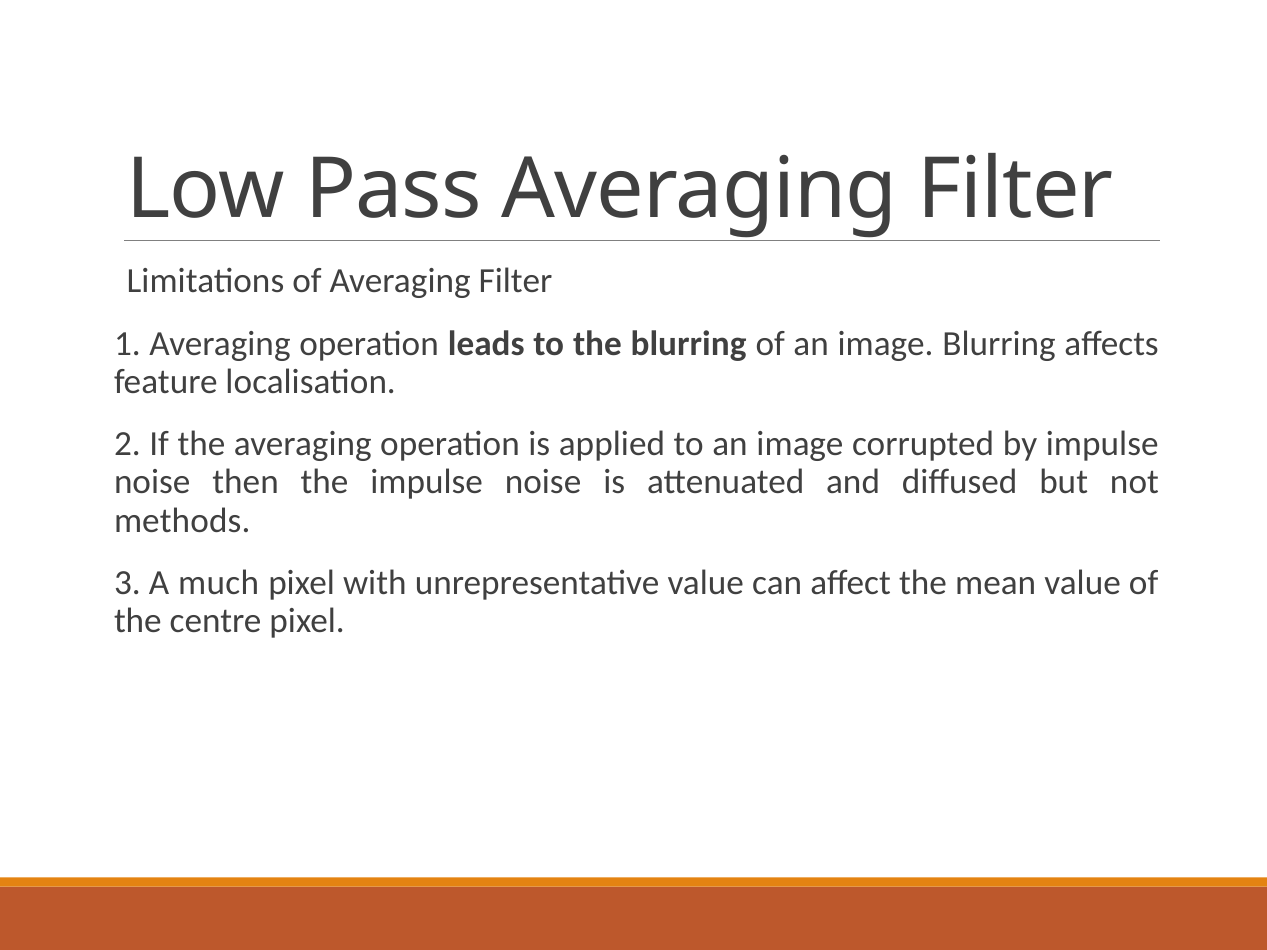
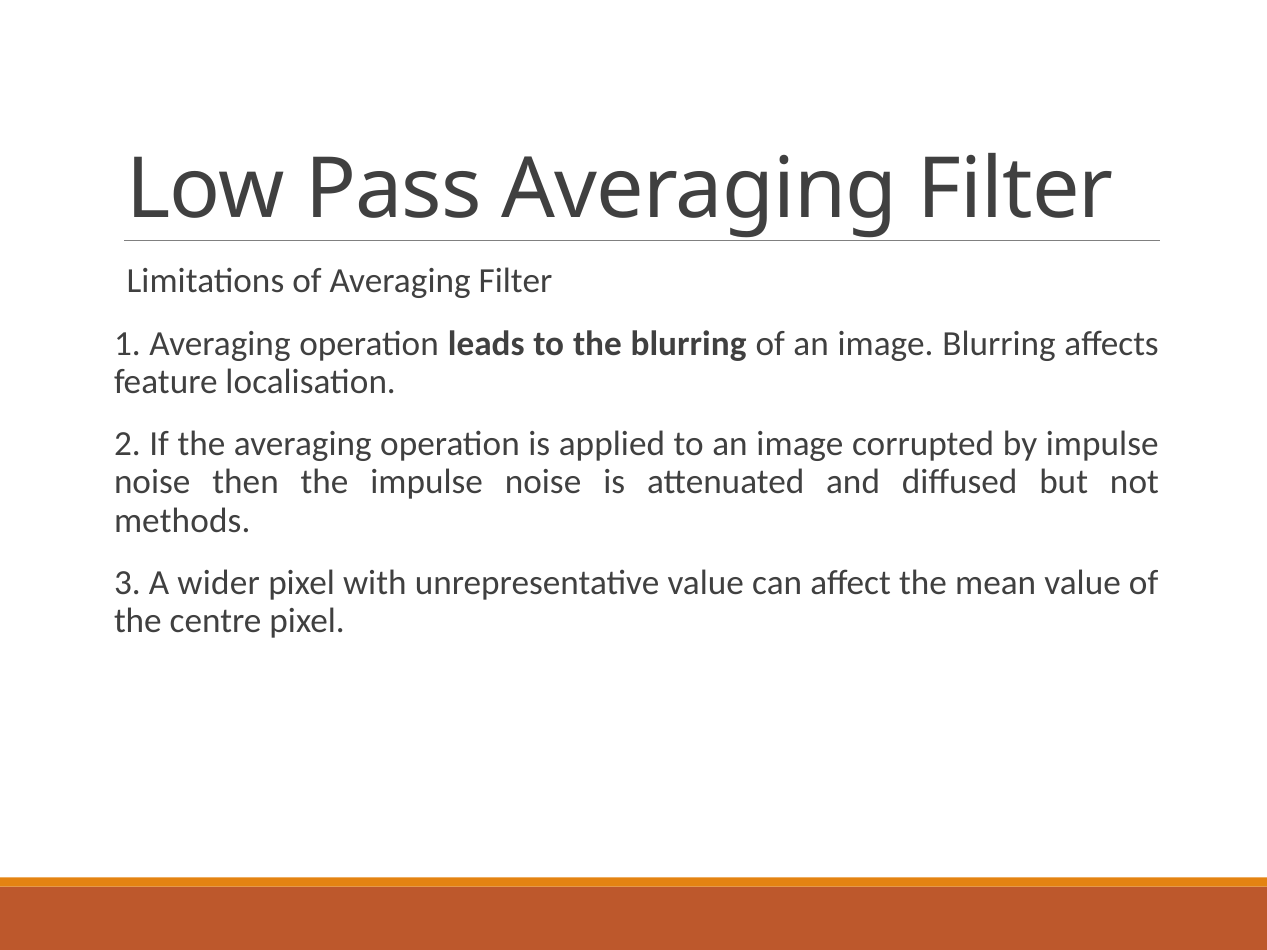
much: much -> wider
